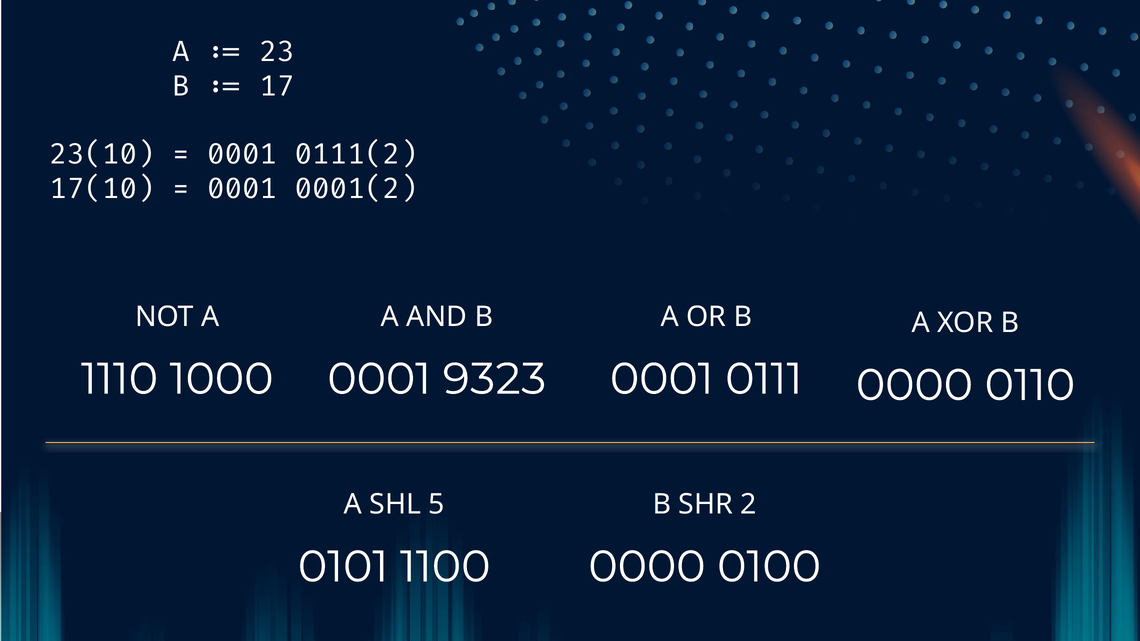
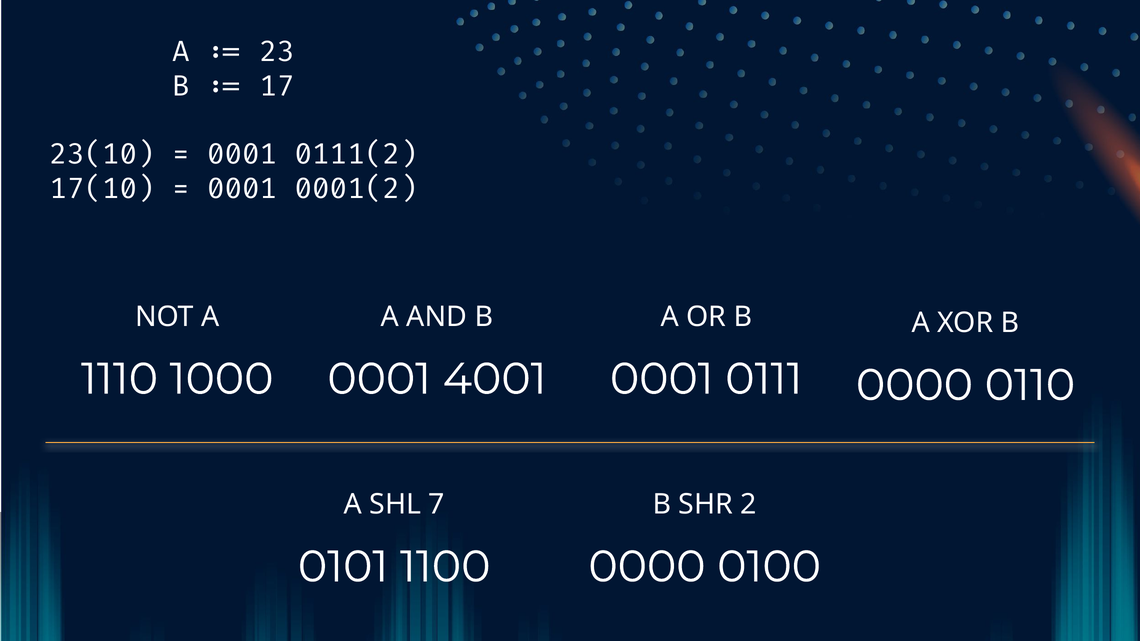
9323: 9323 -> 4001
5: 5 -> 7
